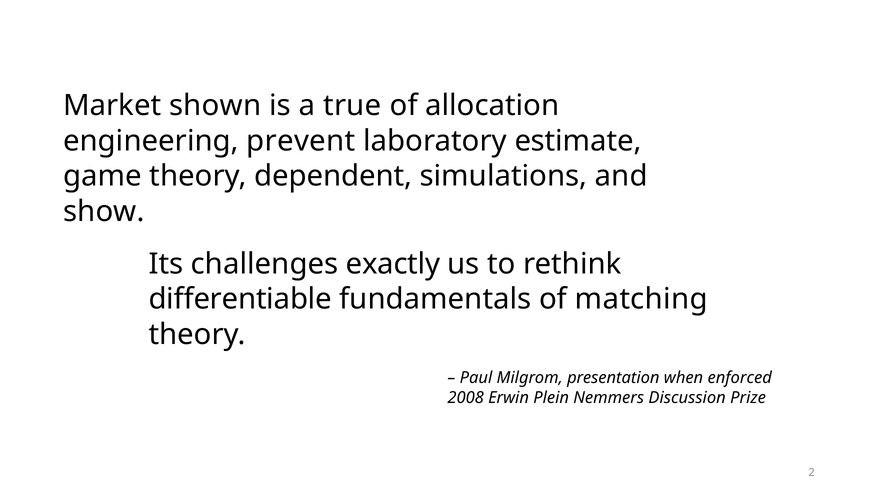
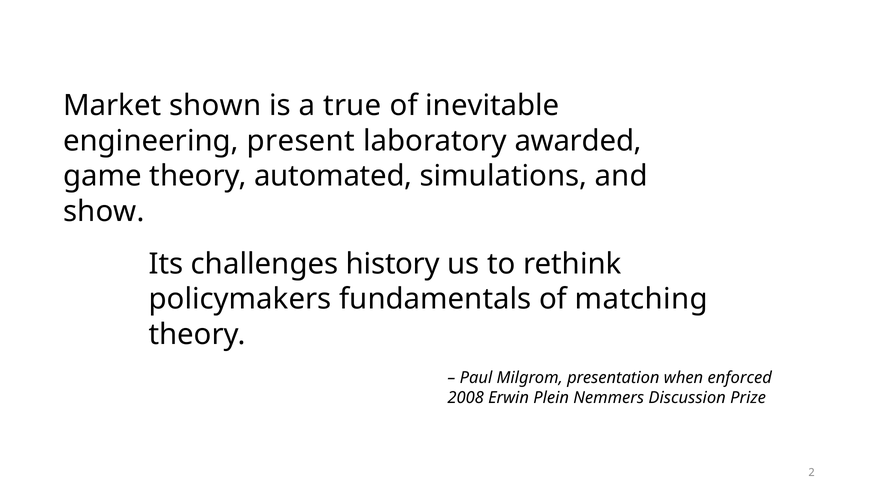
allocation: allocation -> inevitable
prevent: prevent -> present
estimate: estimate -> awarded
dependent: dependent -> automated
exactly: exactly -> history
differentiable: differentiable -> policymakers
